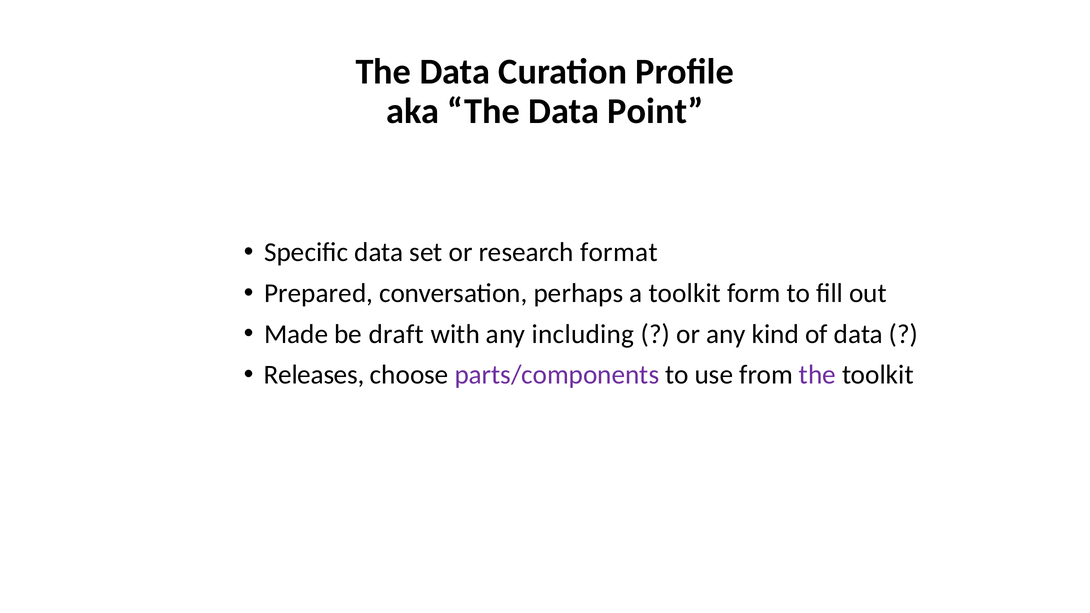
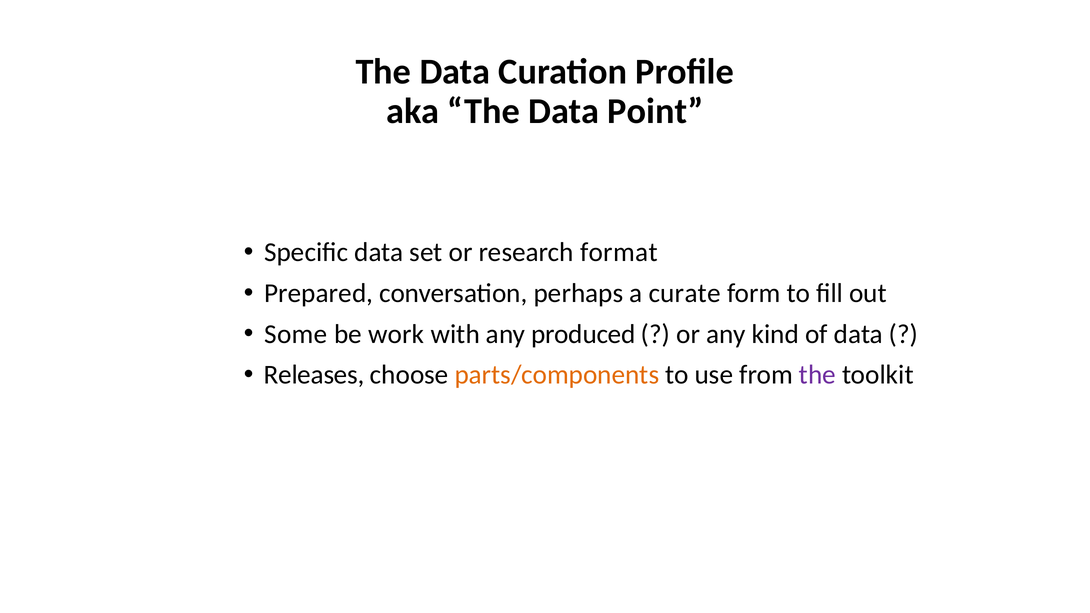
a toolkit: toolkit -> curate
Made: Made -> Some
draft: draft -> work
including: including -> produced
parts/components colour: purple -> orange
